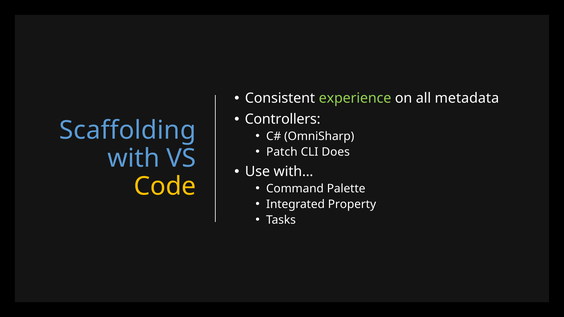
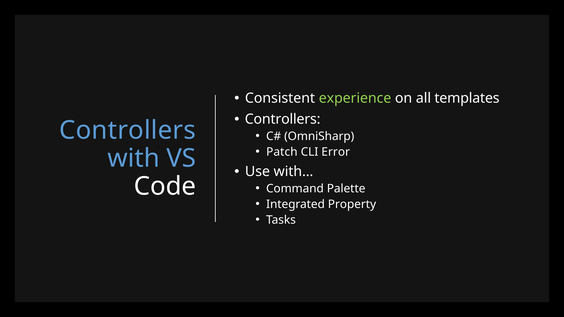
metadata: metadata -> templates
Scaffolding at (128, 130): Scaffolding -> Controllers
Does: Does -> Error
Code colour: yellow -> white
